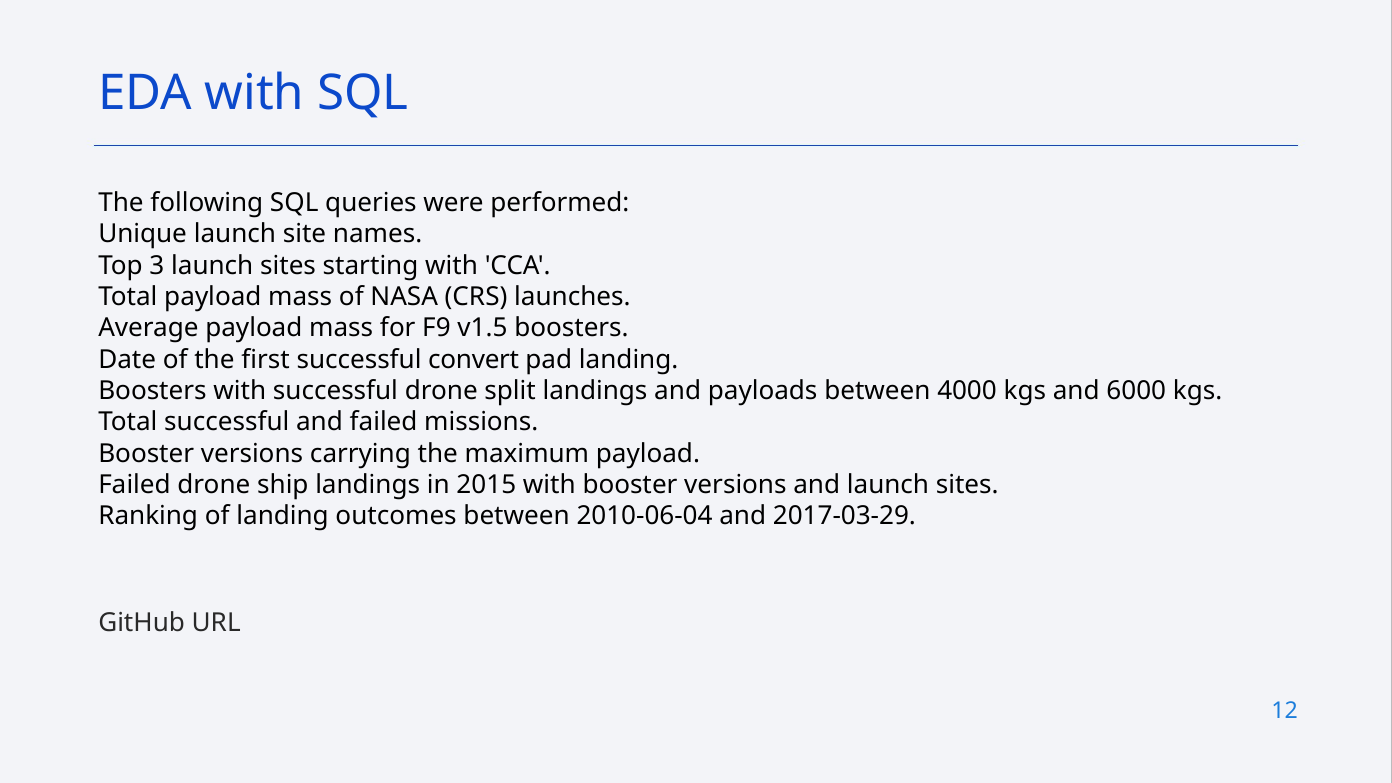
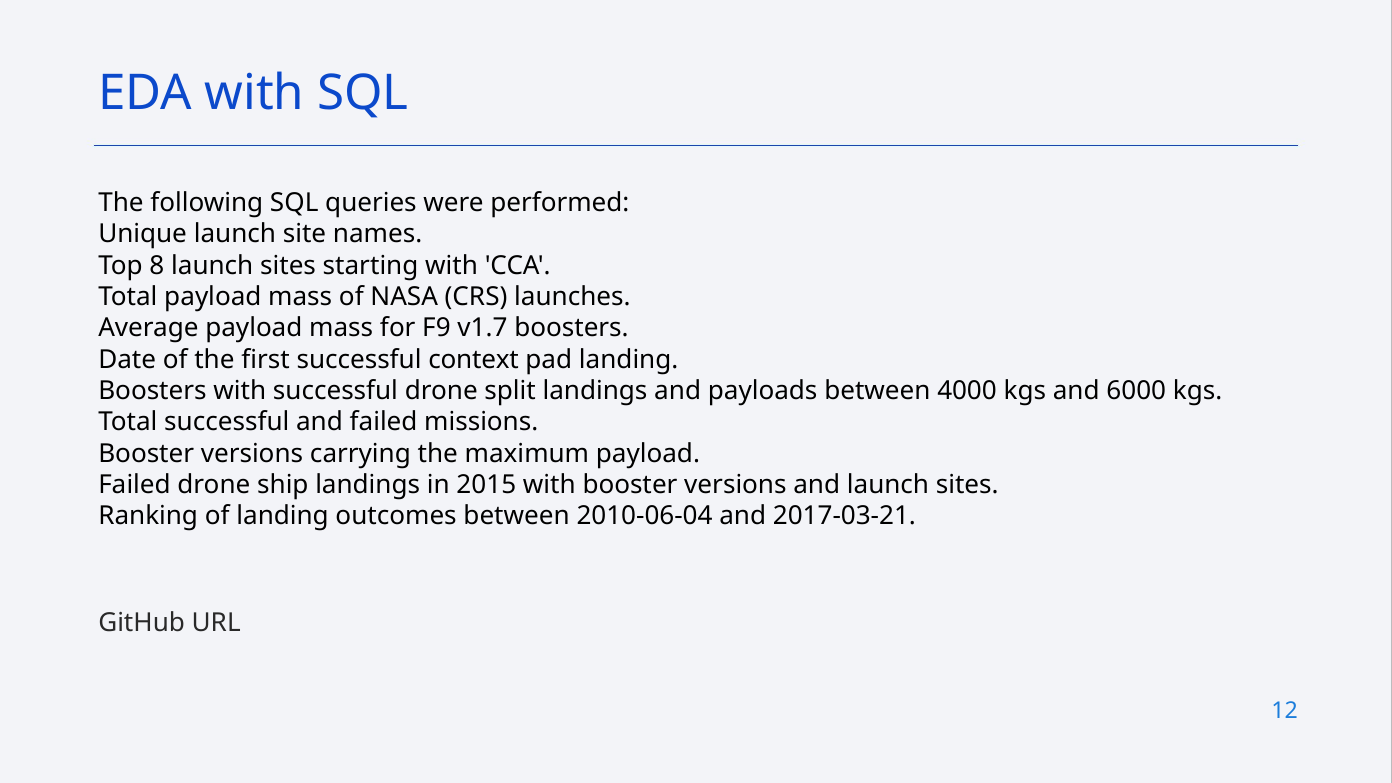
3: 3 -> 8
v1.5: v1.5 -> v1.7
convert: convert -> context
2017-03-29: 2017-03-29 -> 2017-03-21
